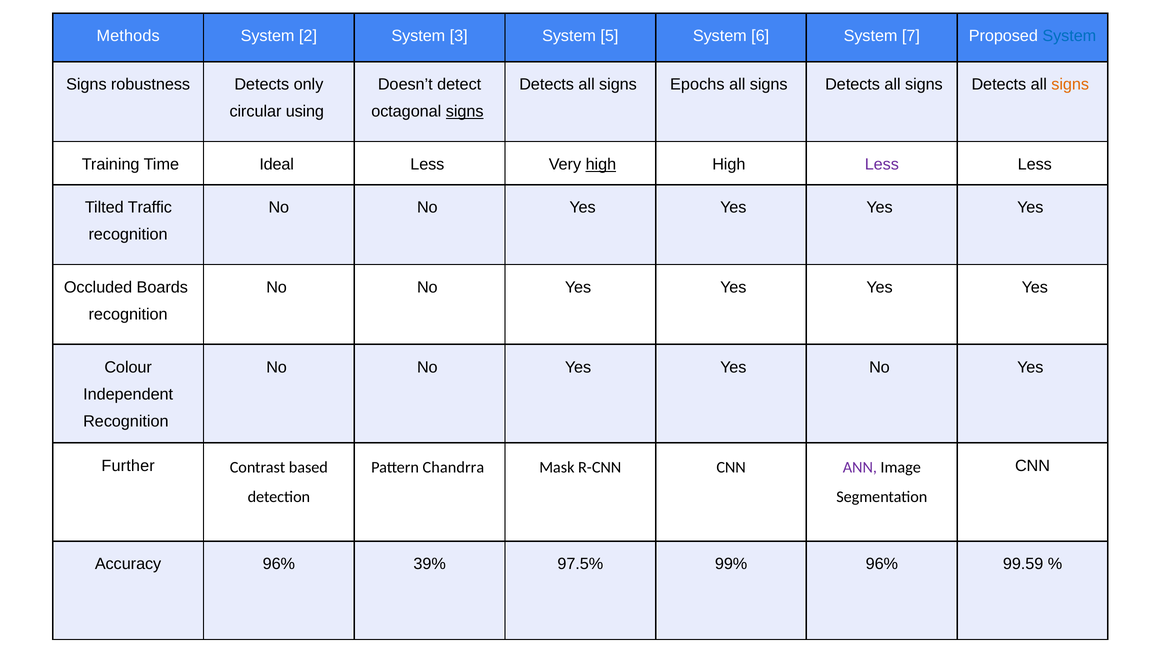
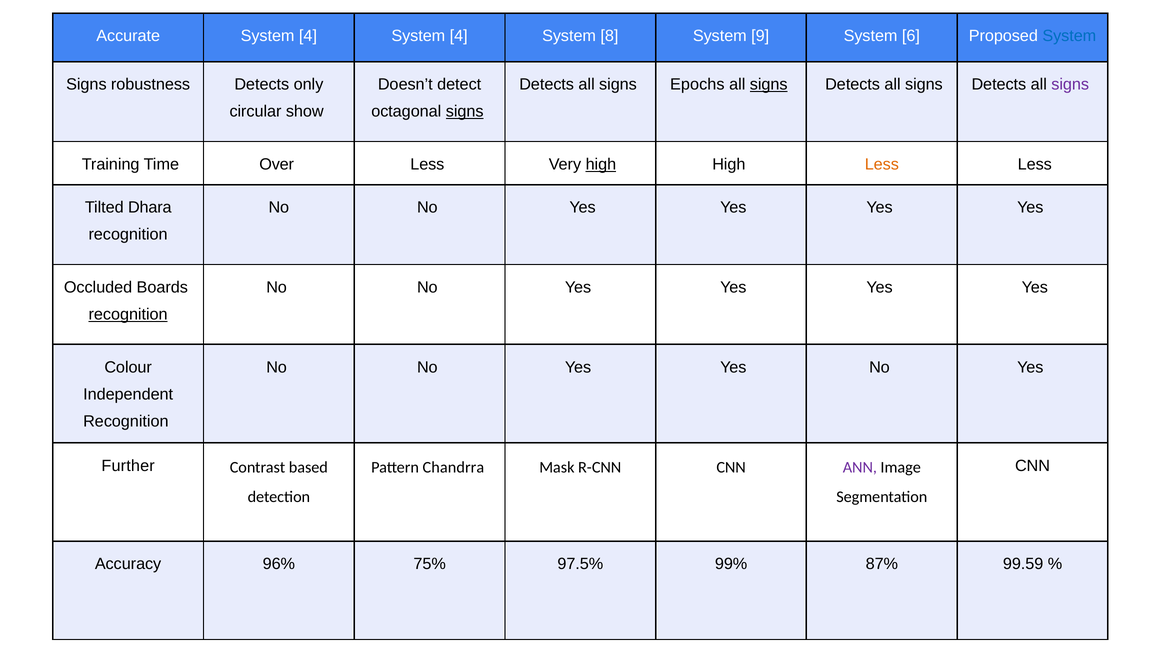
Methods: Methods -> Accurate
2 at (308, 36): 2 -> 4
3 at (459, 36): 3 -> 4
5: 5 -> 8
6: 6 -> 9
7: 7 -> 6
signs at (769, 84) underline: none -> present
signs at (1070, 84) colour: orange -> purple
using: using -> show
Ideal: Ideal -> Over
Less at (882, 164) colour: purple -> orange
Traffic: Traffic -> Dhara
recognition at (128, 315) underline: none -> present
39%: 39% -> 75%
99% 96%: 96% -> 87%
